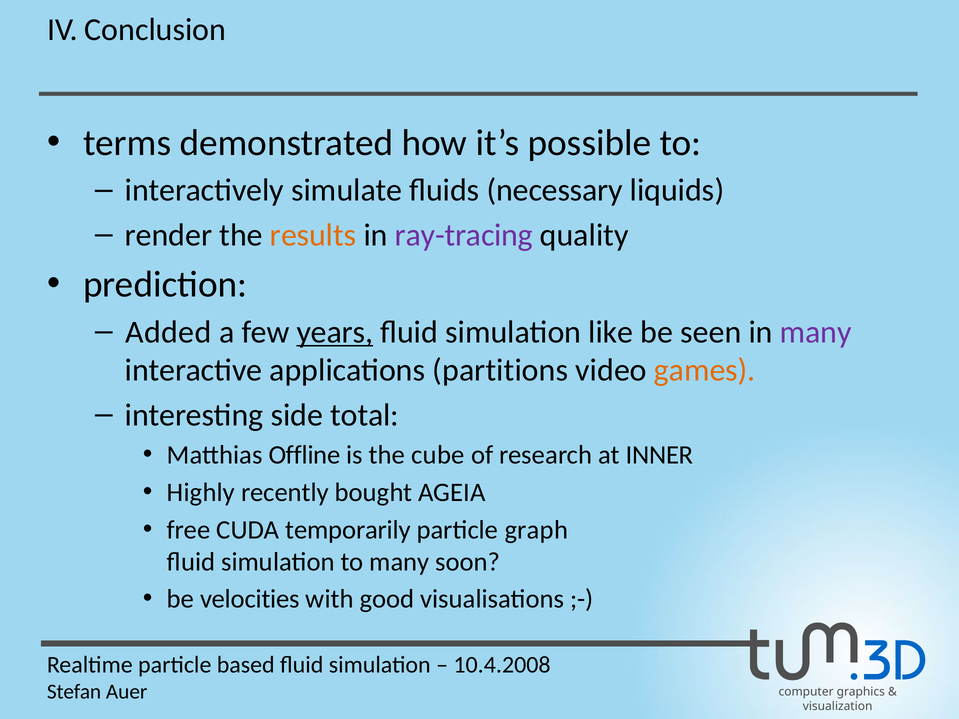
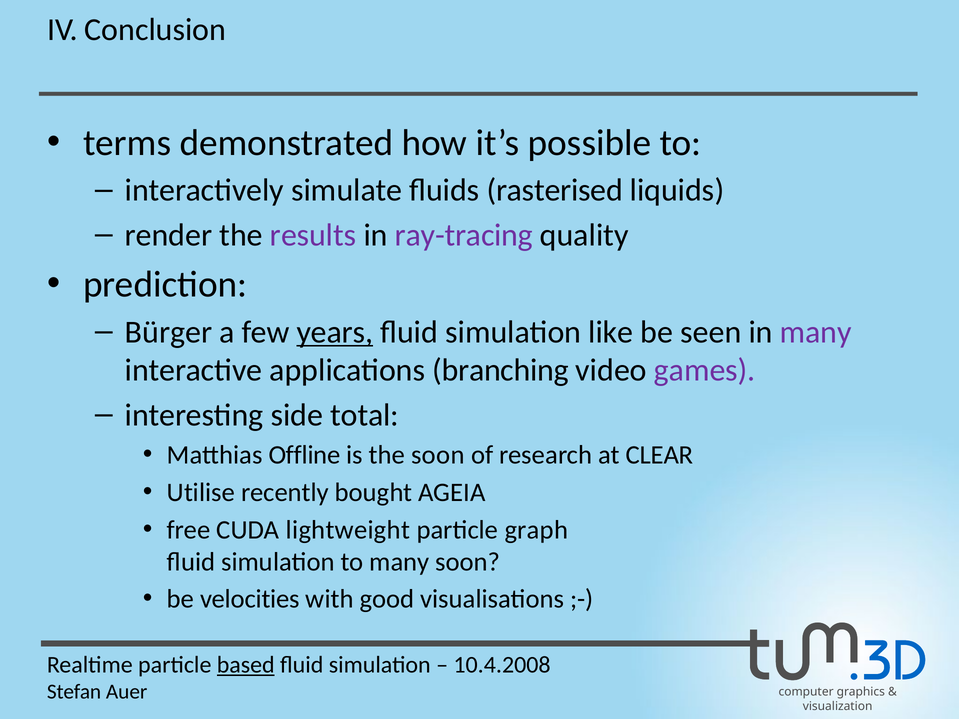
necessary: necessary -> rasterised
results colour: orange -> purple
Added: Added -> Bürger
partitions: partitions -> branching
games colour: orange -> purple
the cube: cube -> soon
INNER: INNER -> CLEAR
Highly: Highly -> Utilise
temporarily: temporarily -> lightweight
based underline: none -> present
